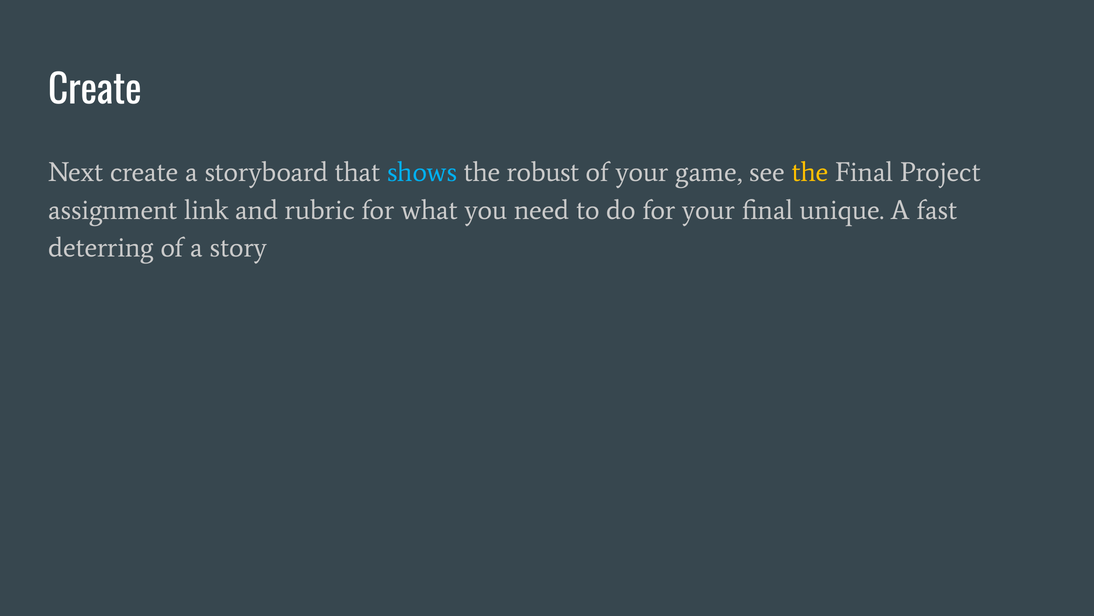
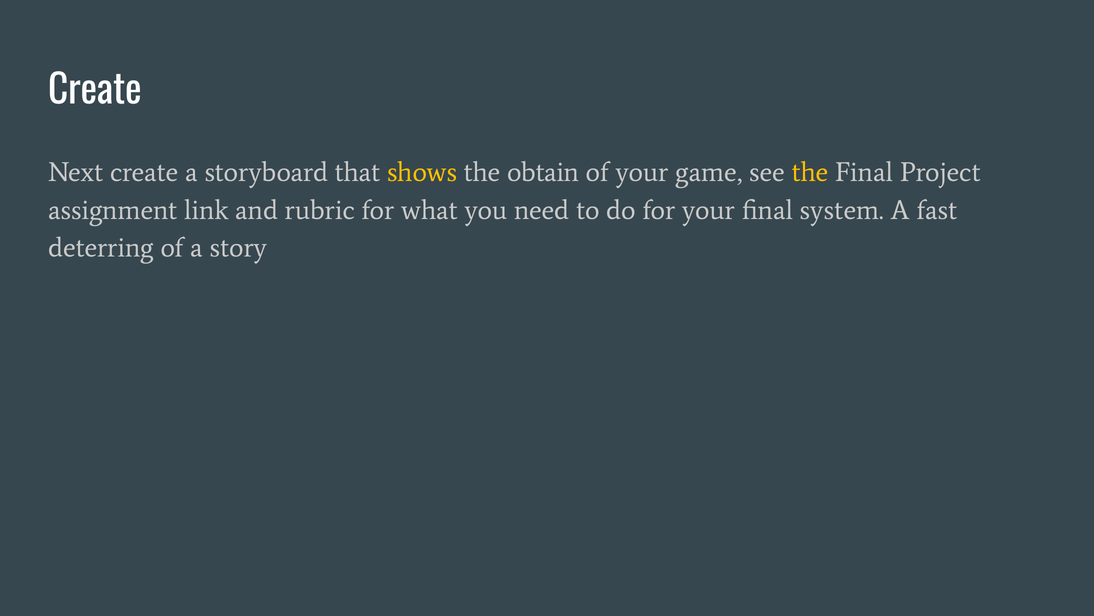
shows colour: light blue -> yellow
robust: robust -> obtain
unique: unique -> system
